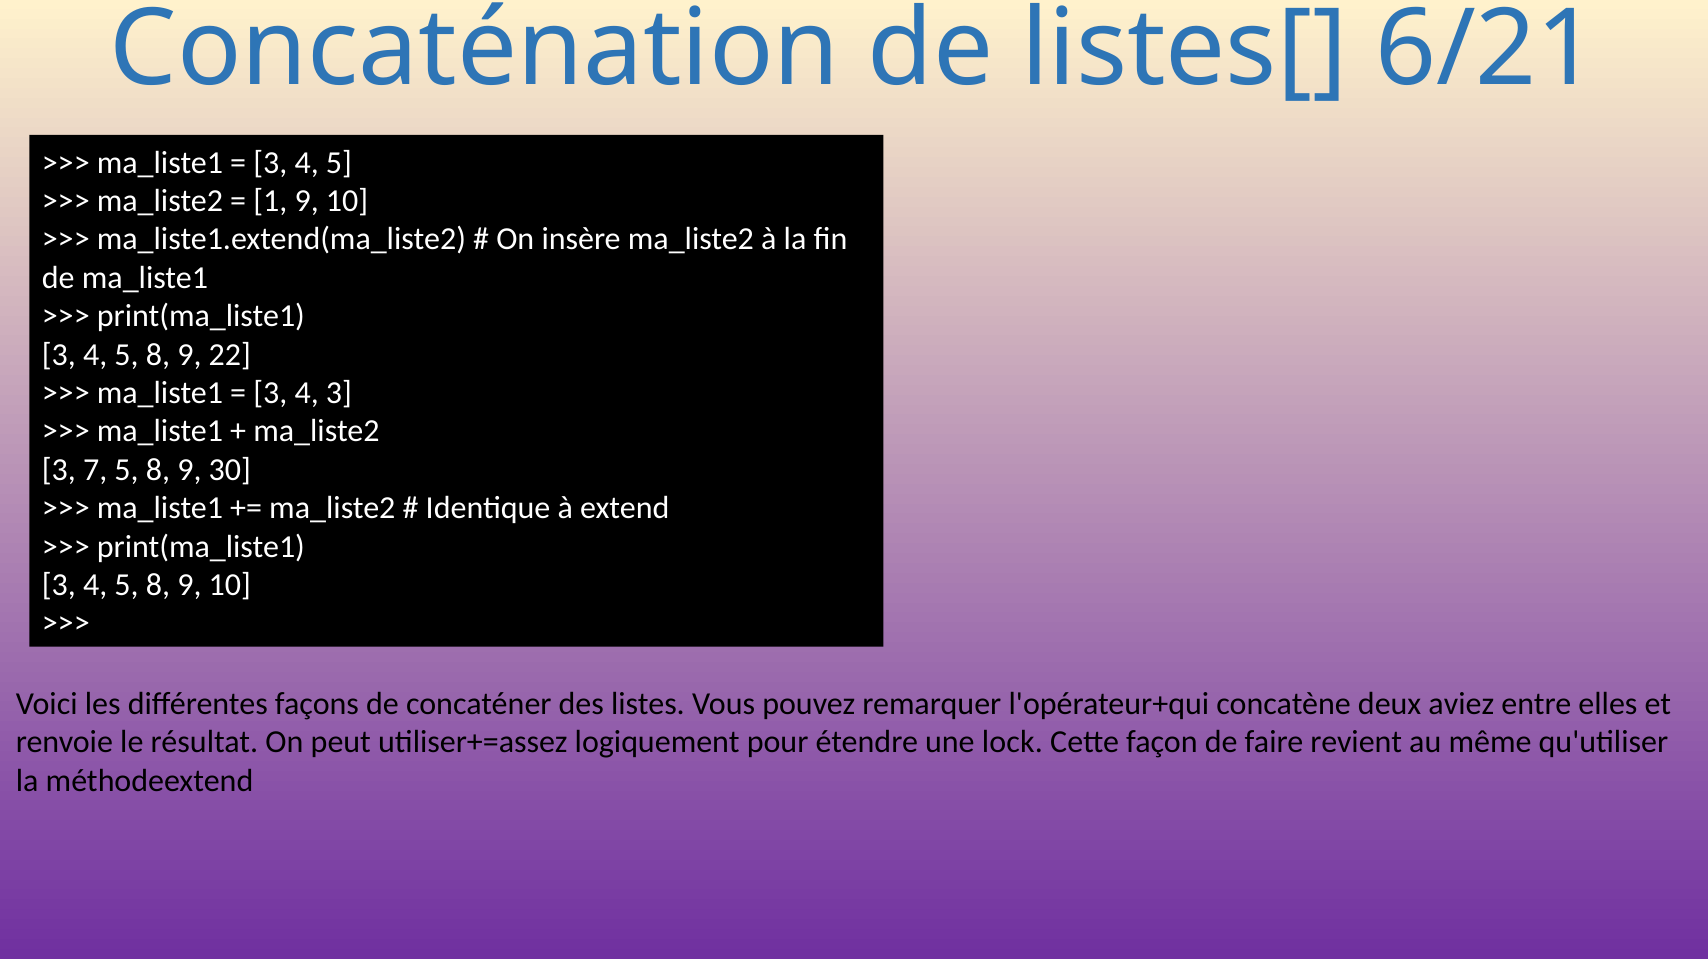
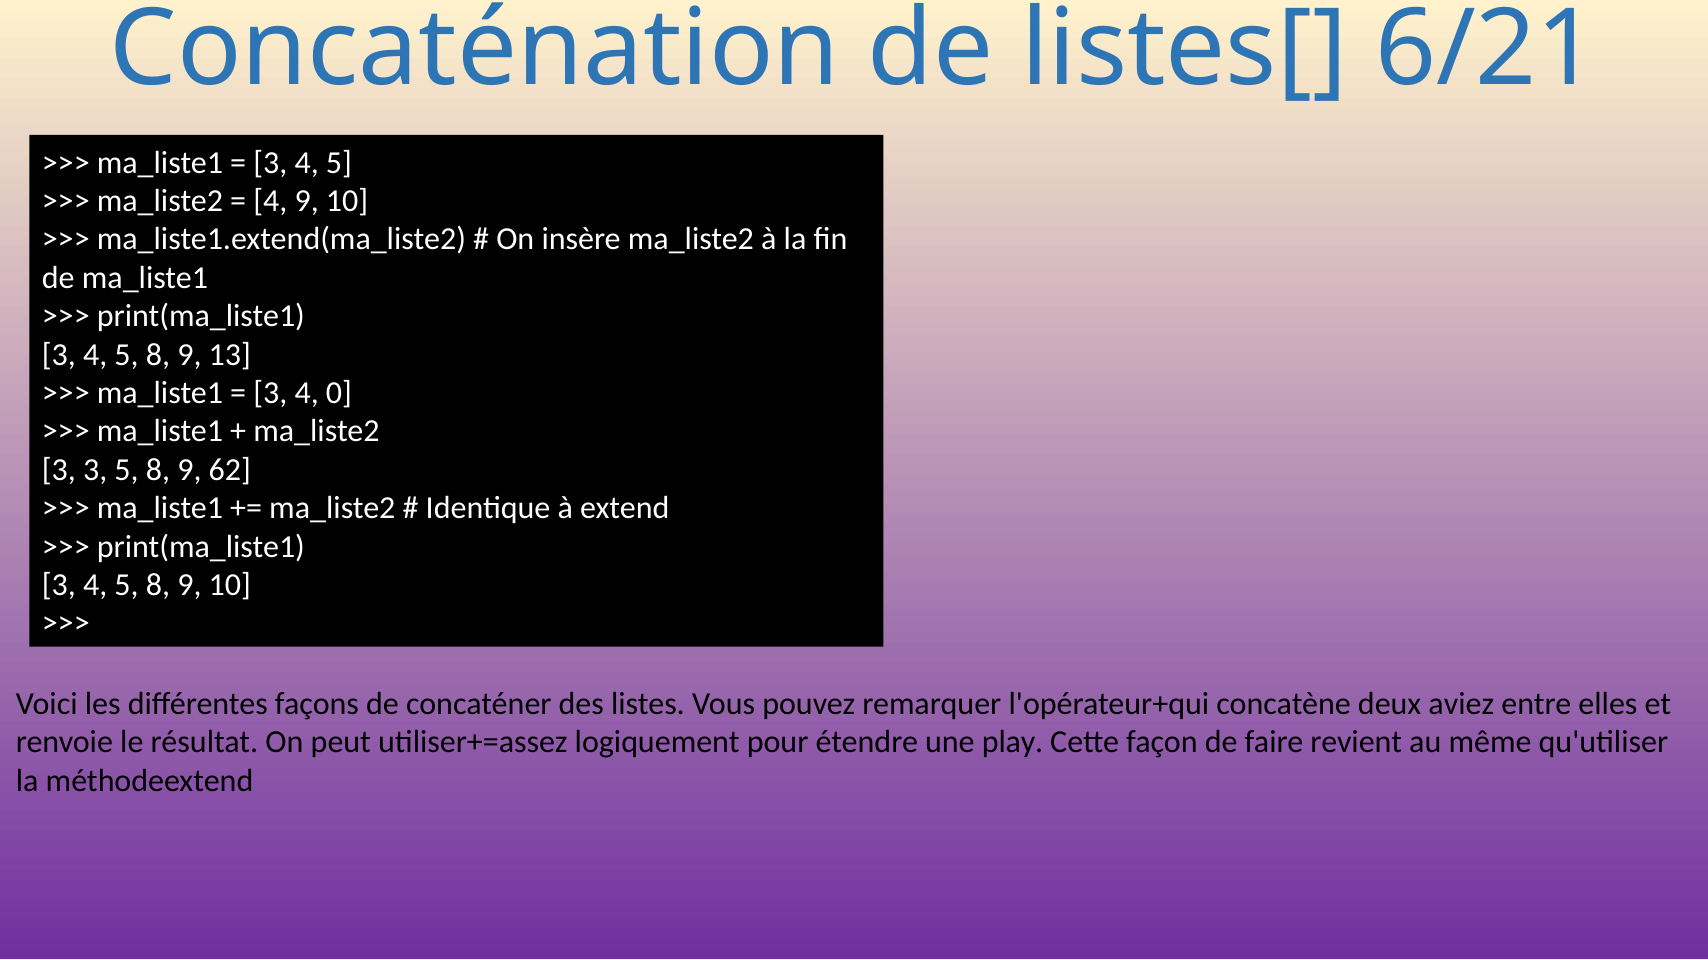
1 at (270, 201): 1 -> 4
22: 22 -> 13
4 3: 3 -> 0
3 7: 7 -> 3
30: 30 -> 62
lock: lock -> play
